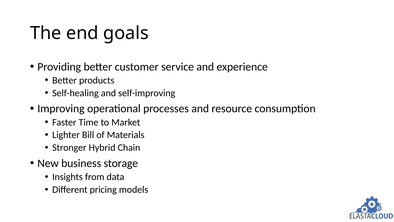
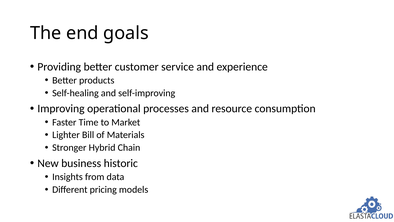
storage: storage -> historic
